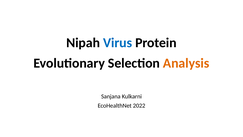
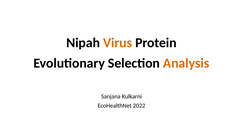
Virus colour: blue -> orange
